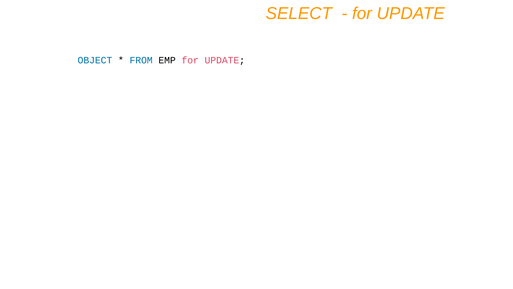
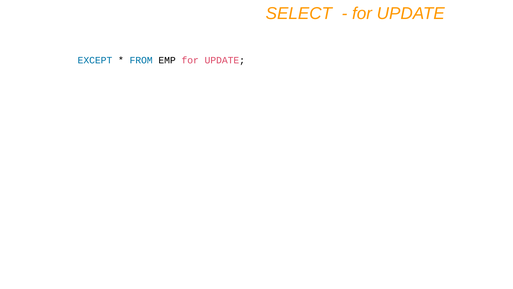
OBJECT: OBJECT -> EXCEPT
